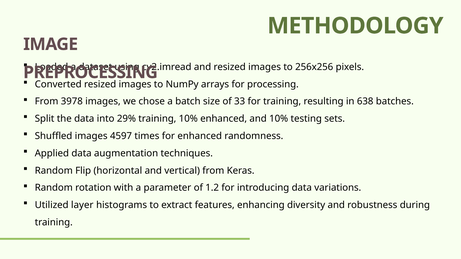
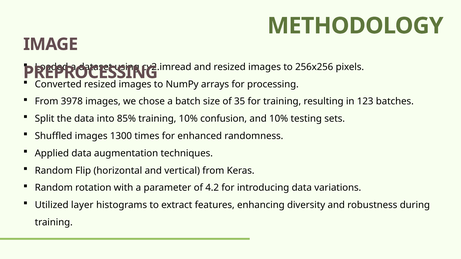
33: 33 -> 35
638: 638 -> 123
29%: 29% -> 85%
10% enhanced: enhanced -> confusion
4597: 4597 -> 1300
1.2: 1.2 -> 4.2
